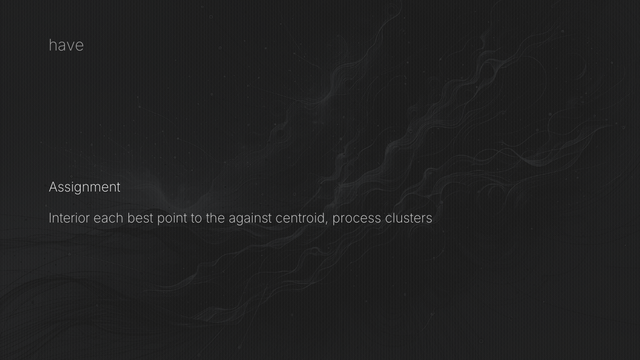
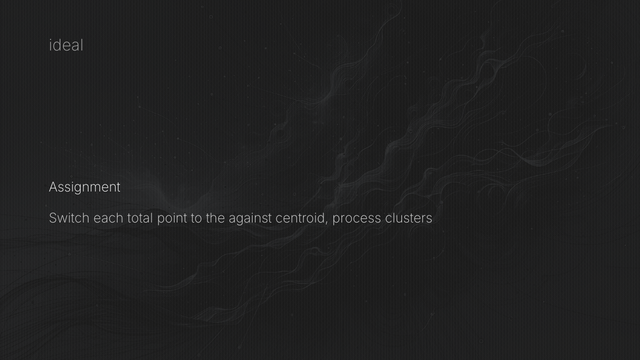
have: have -> ideal
Interior: Interior -> Switch
best: best -> total
